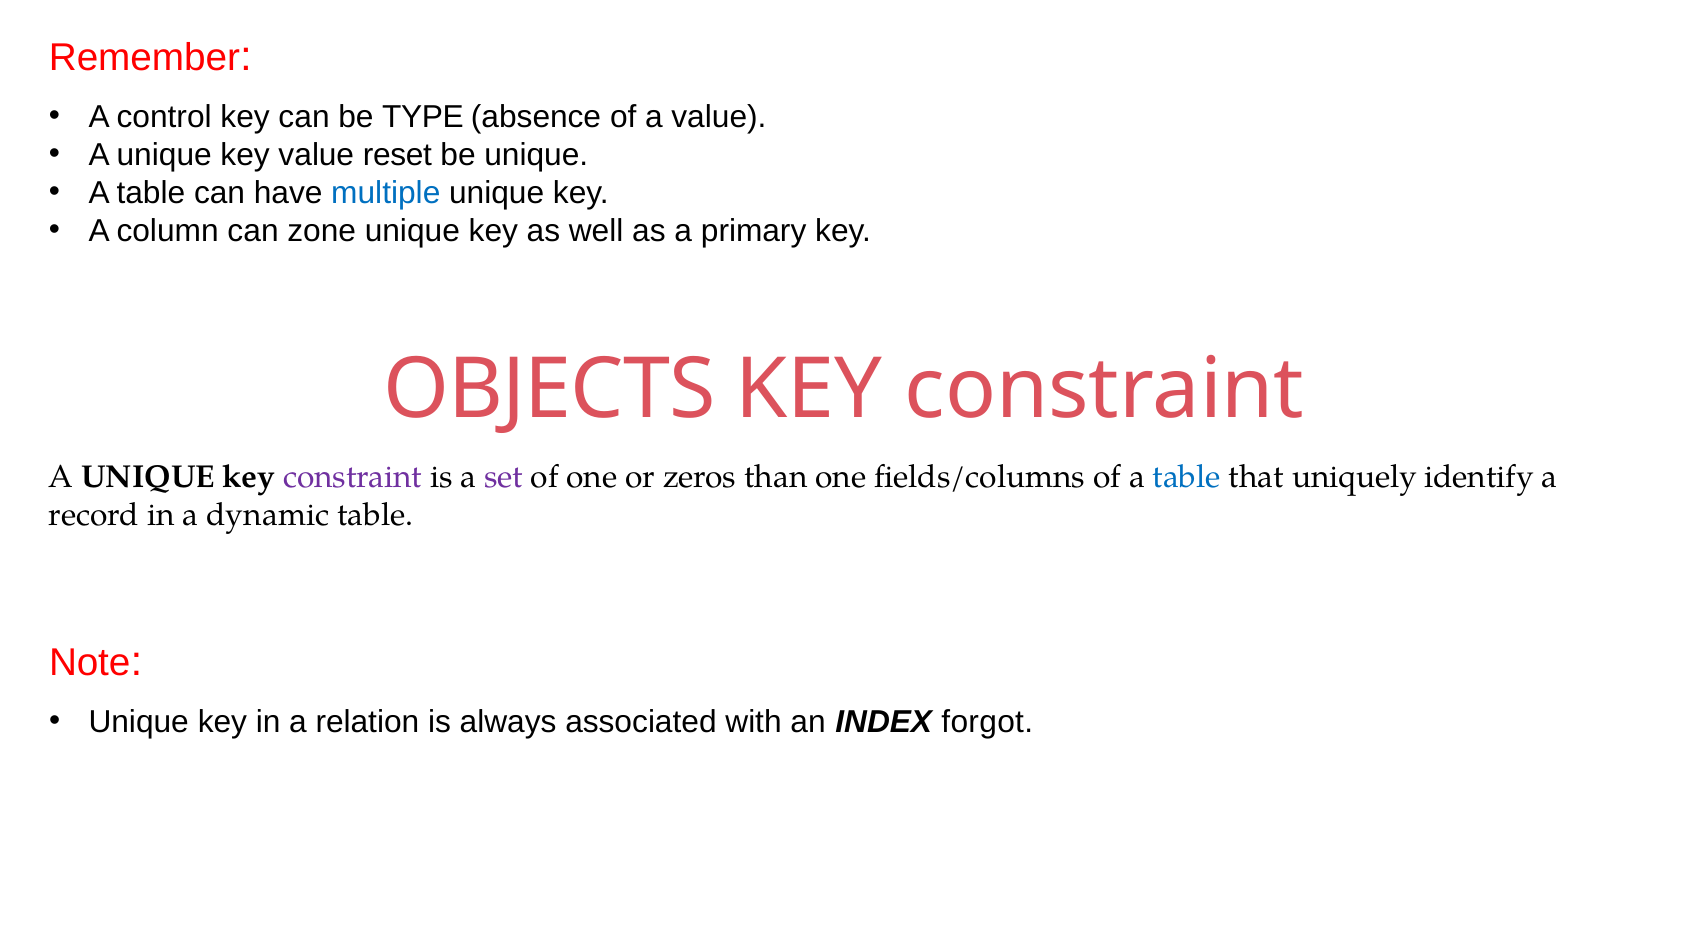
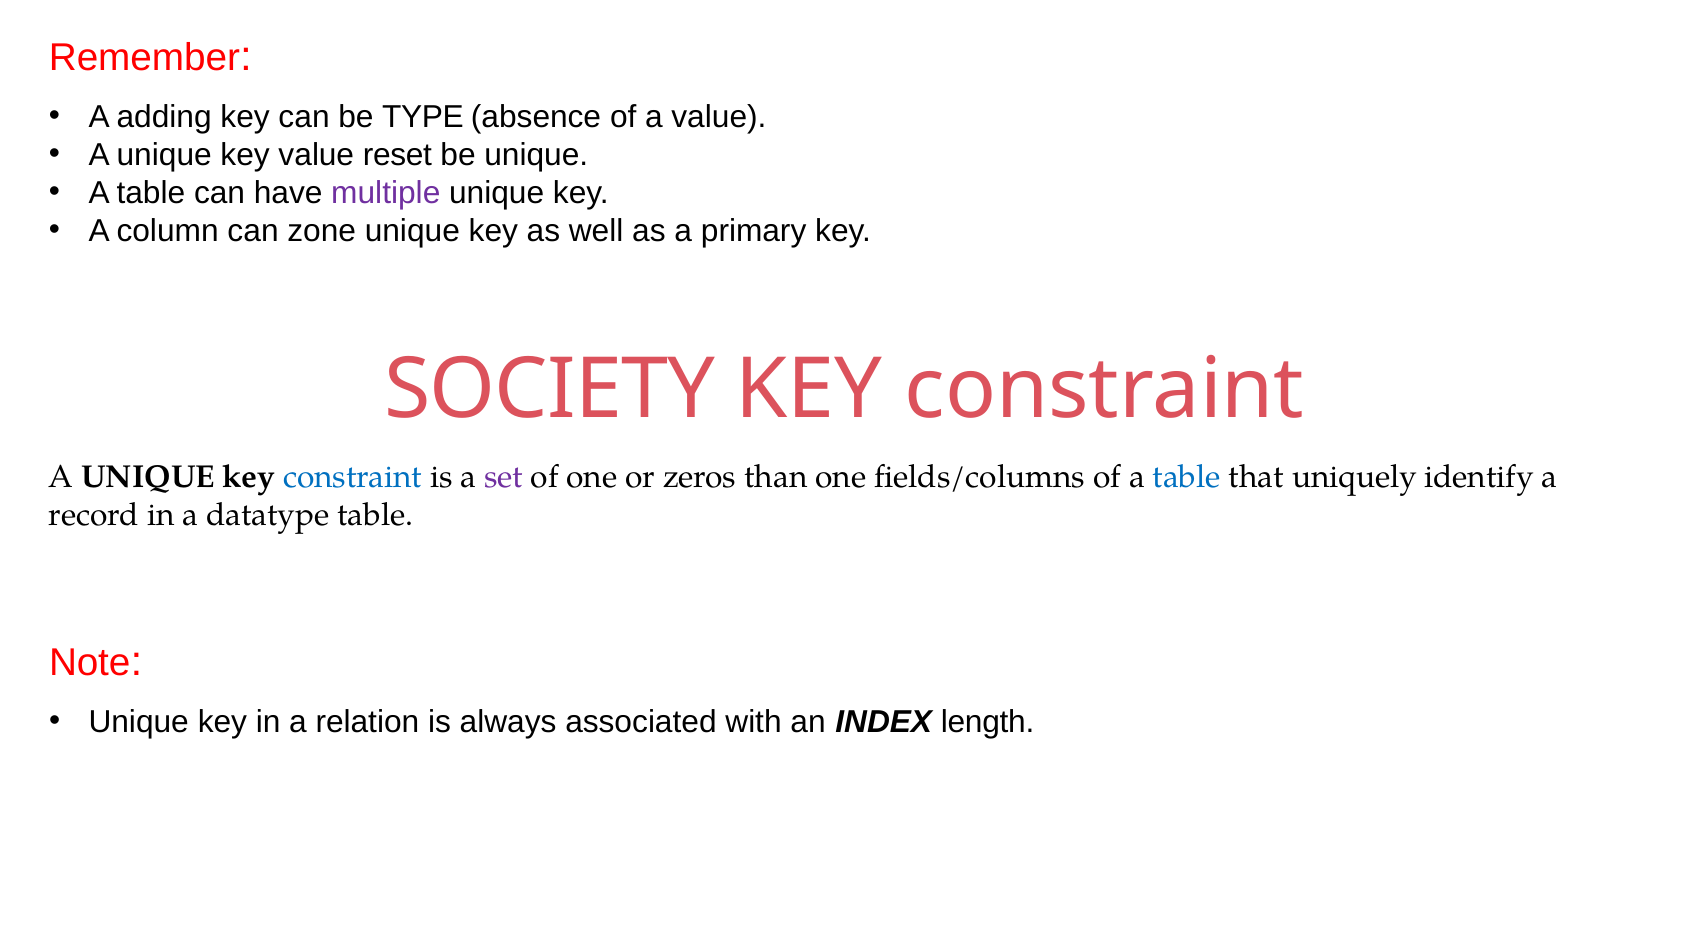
control: control -> adding
multiple colour: blue -> purple
OBJECTS: OBJECTS -> SOCIETY
constraint at (353, 478) colour: purple -> blue
dynamic: dynamic -> datatype
forgot: forgot -> length
